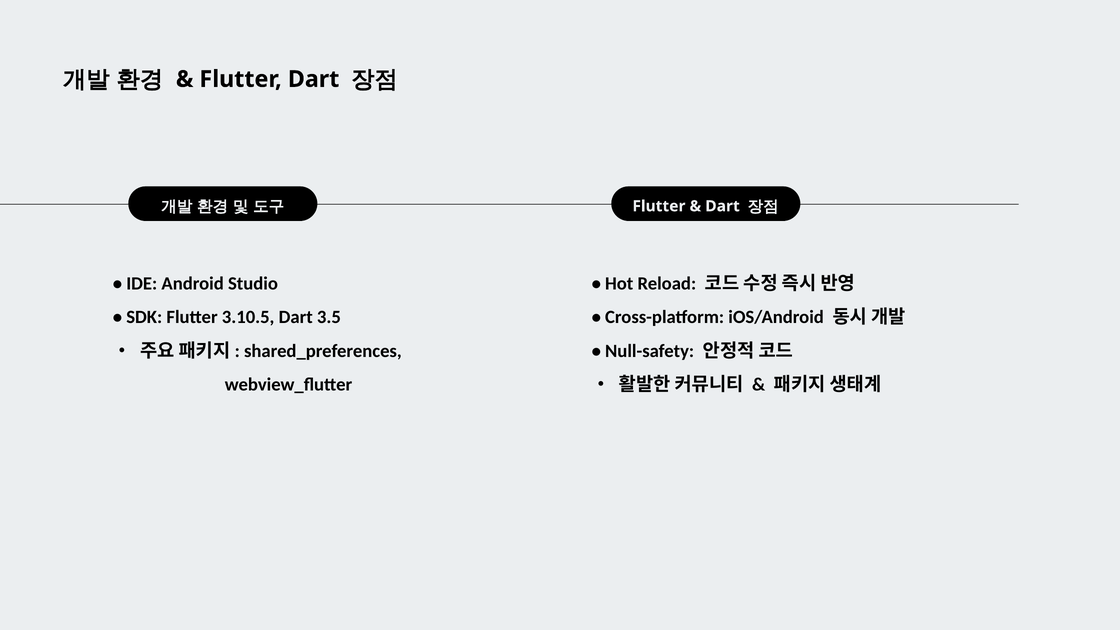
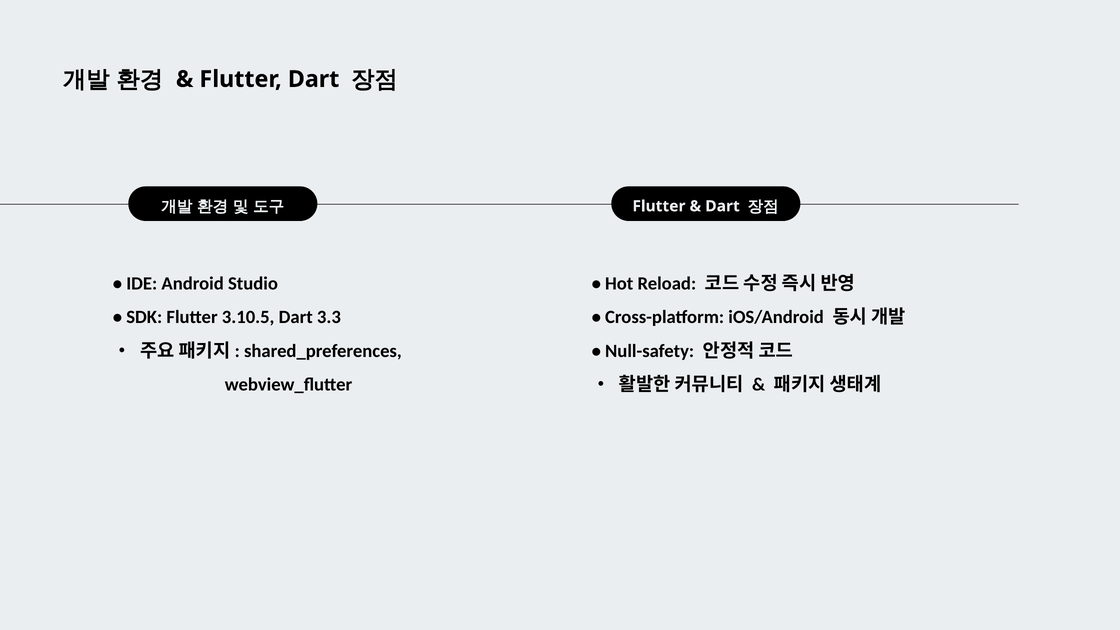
3.5: 3.5 -> 3.3
